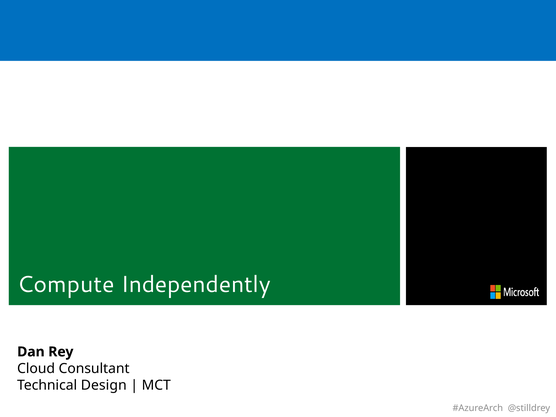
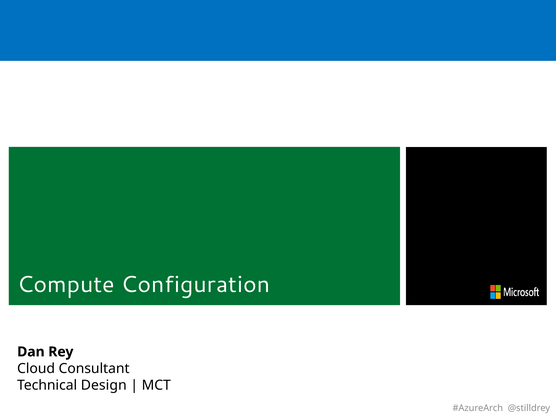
Independently: Independently -> Configuration
